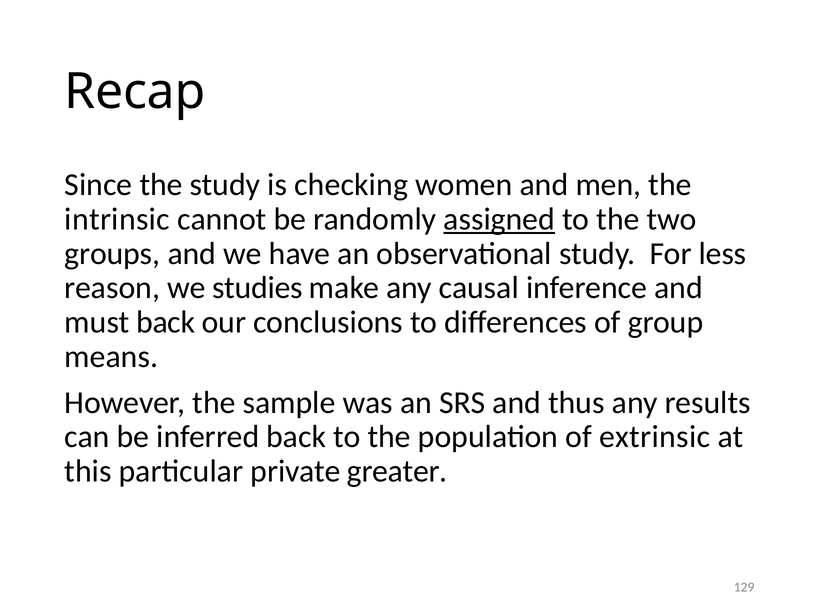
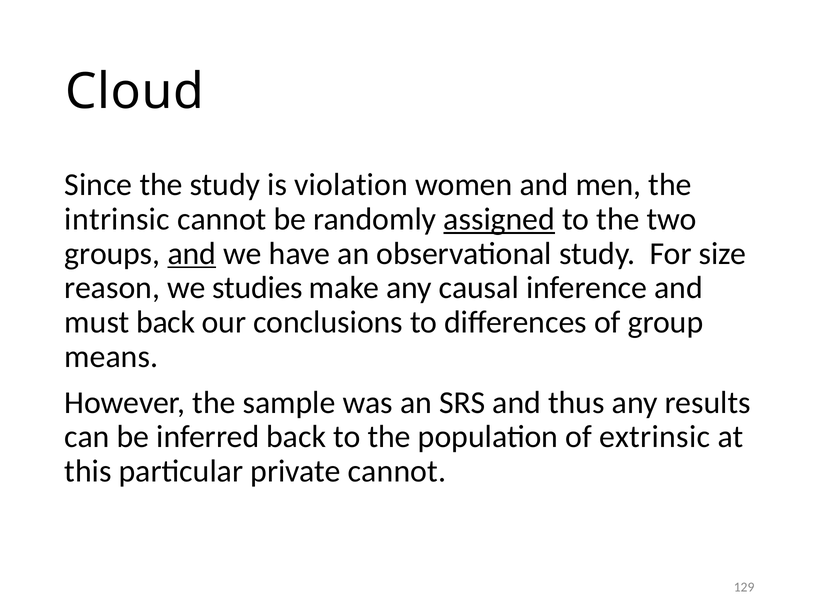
Recap: Recap -> Cloud
checking: checking -> violation
and at (192, 253) underline: none -> present
less: less -> size
private greater: greater -> cannot
